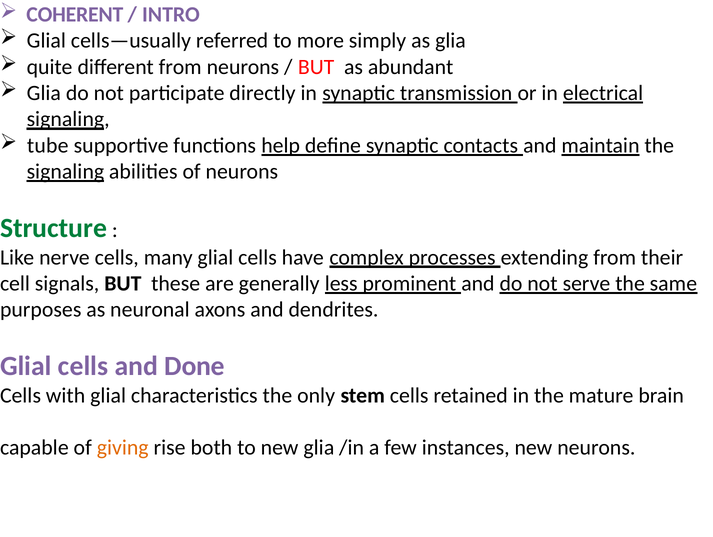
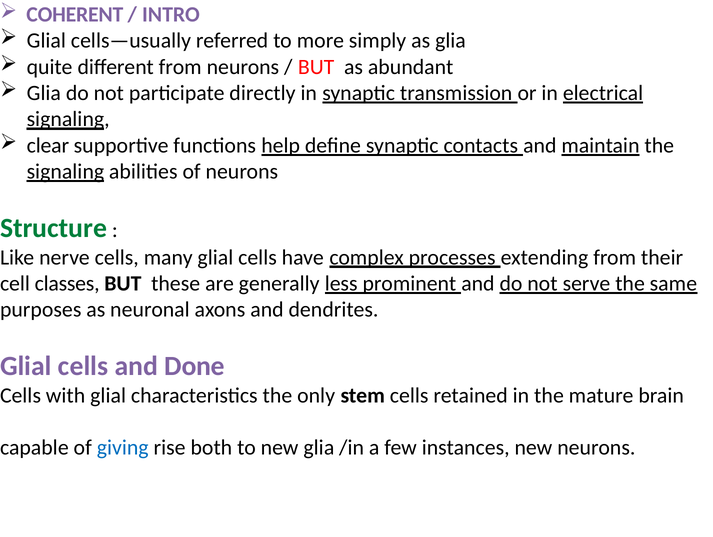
tube: tube -> clear
signals: signals -> classes
giving colour: orange -> blue
